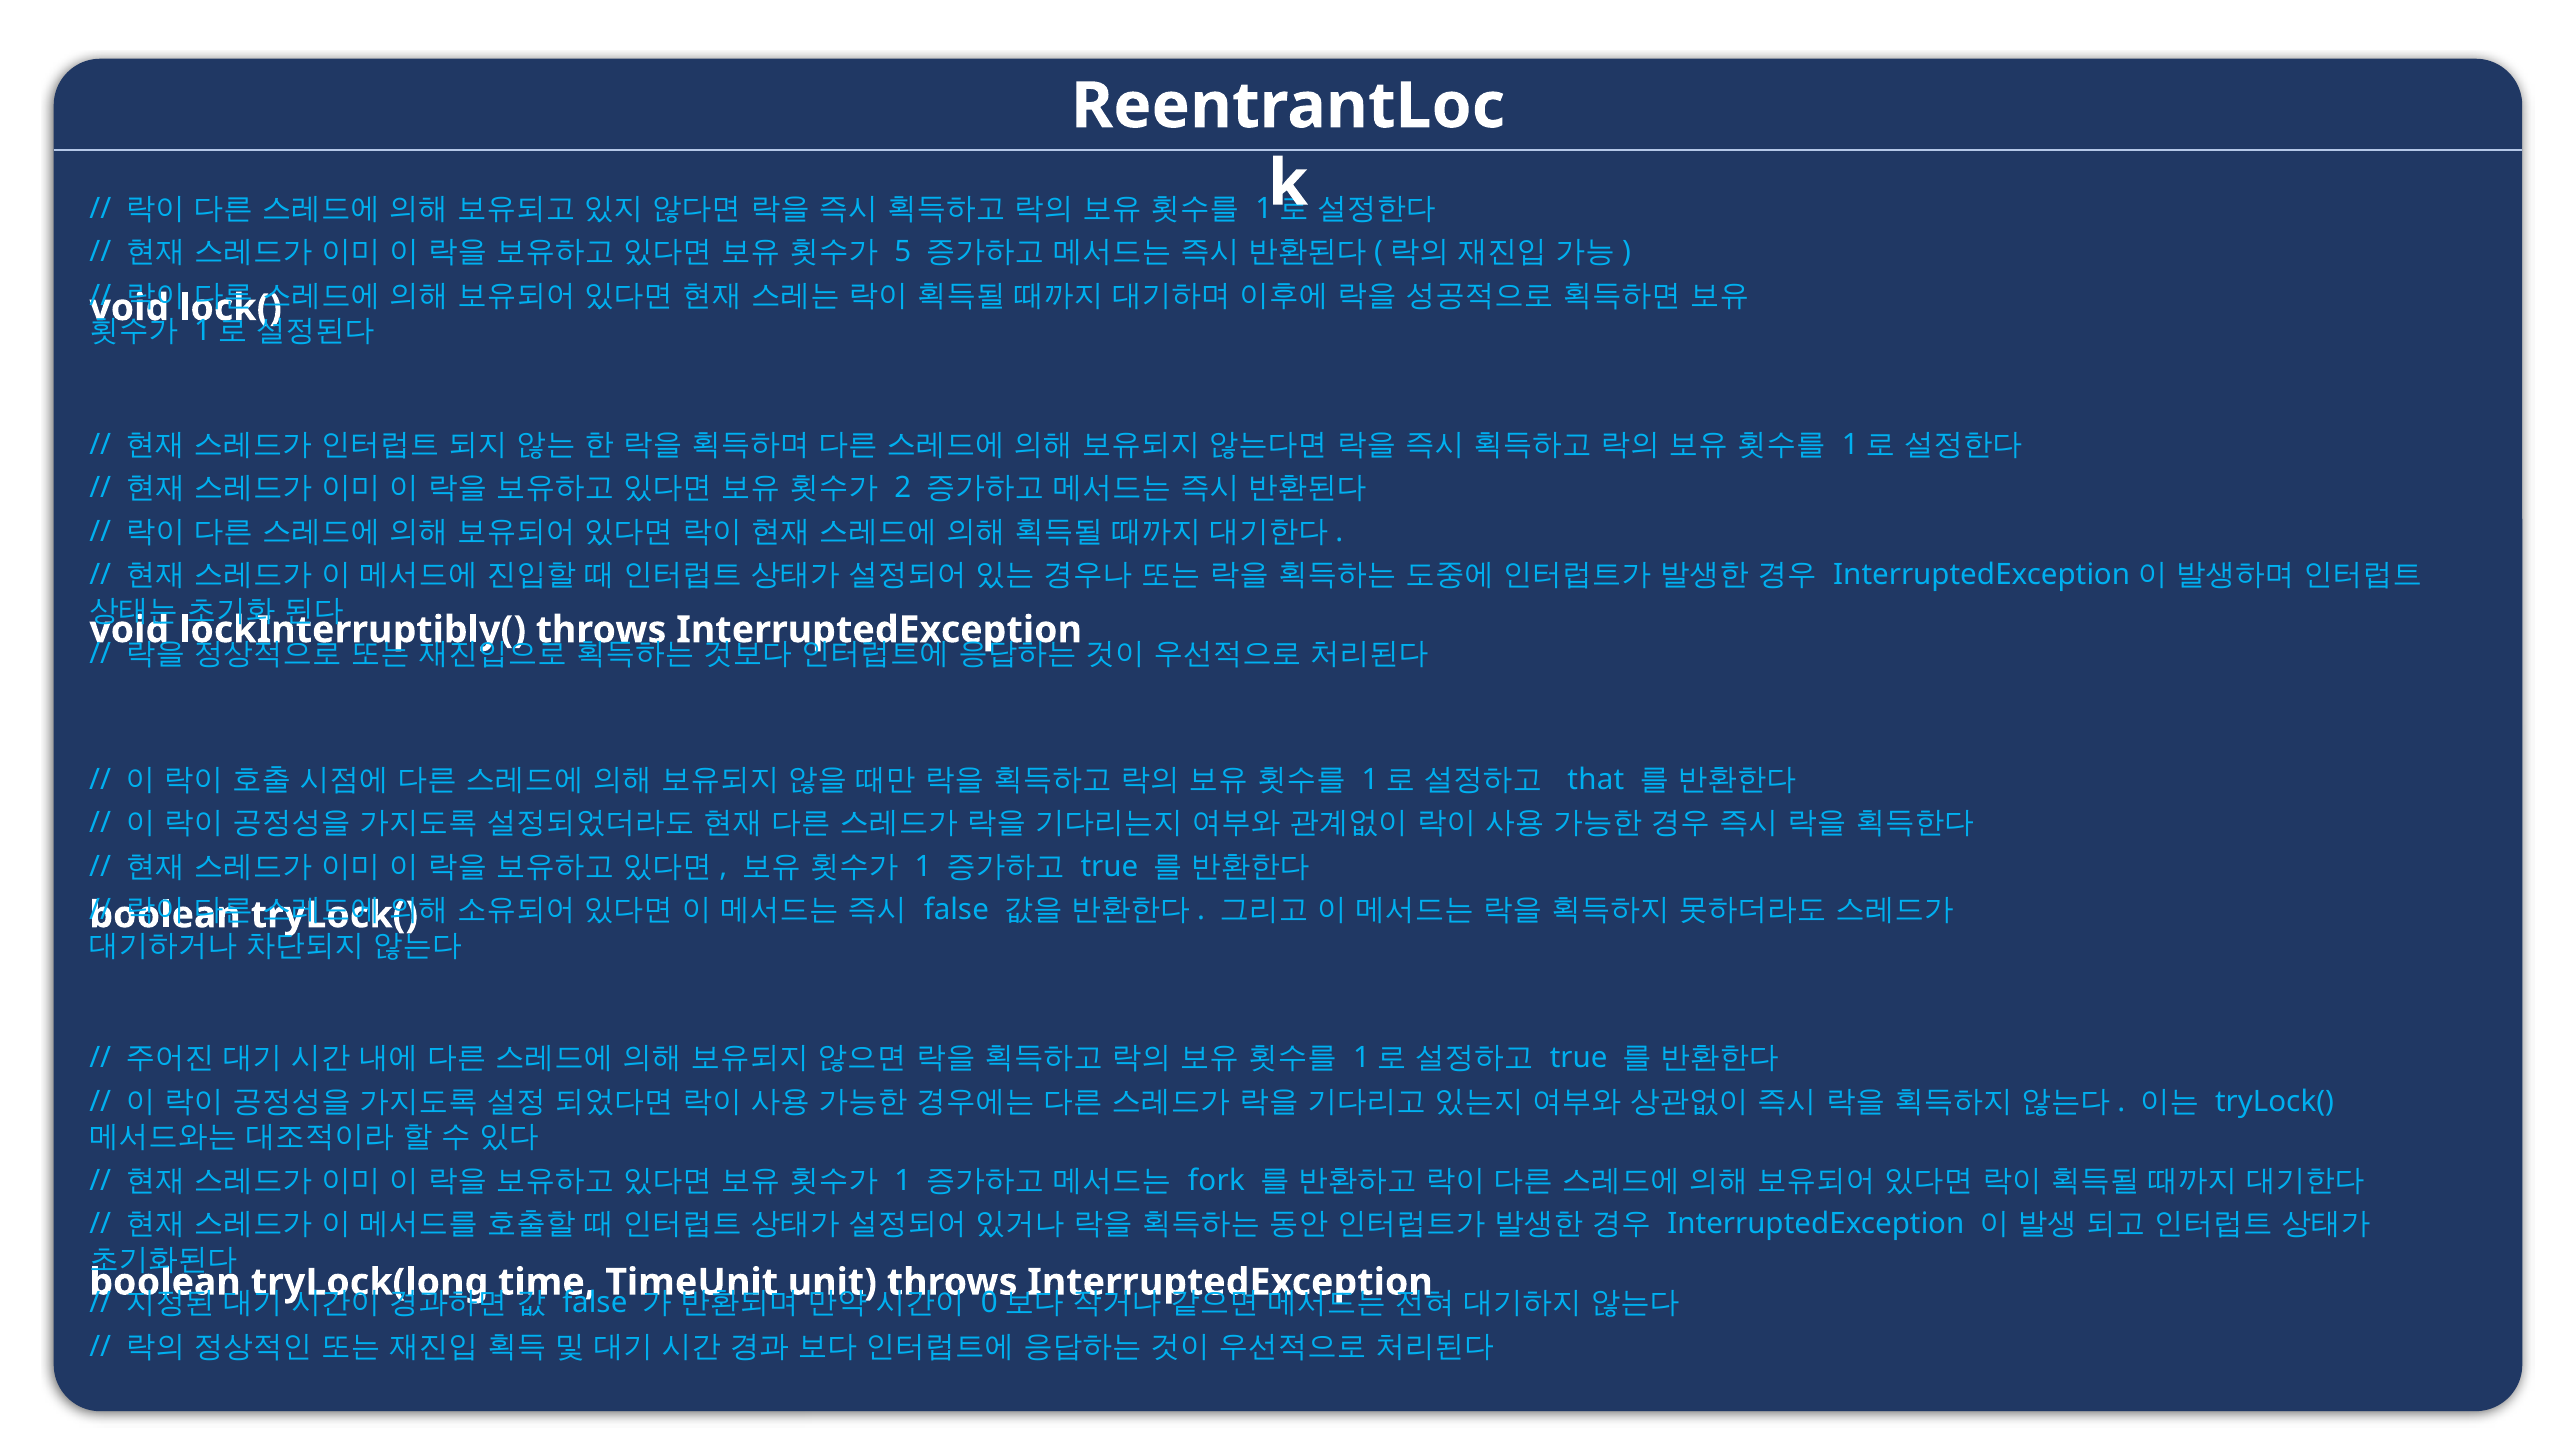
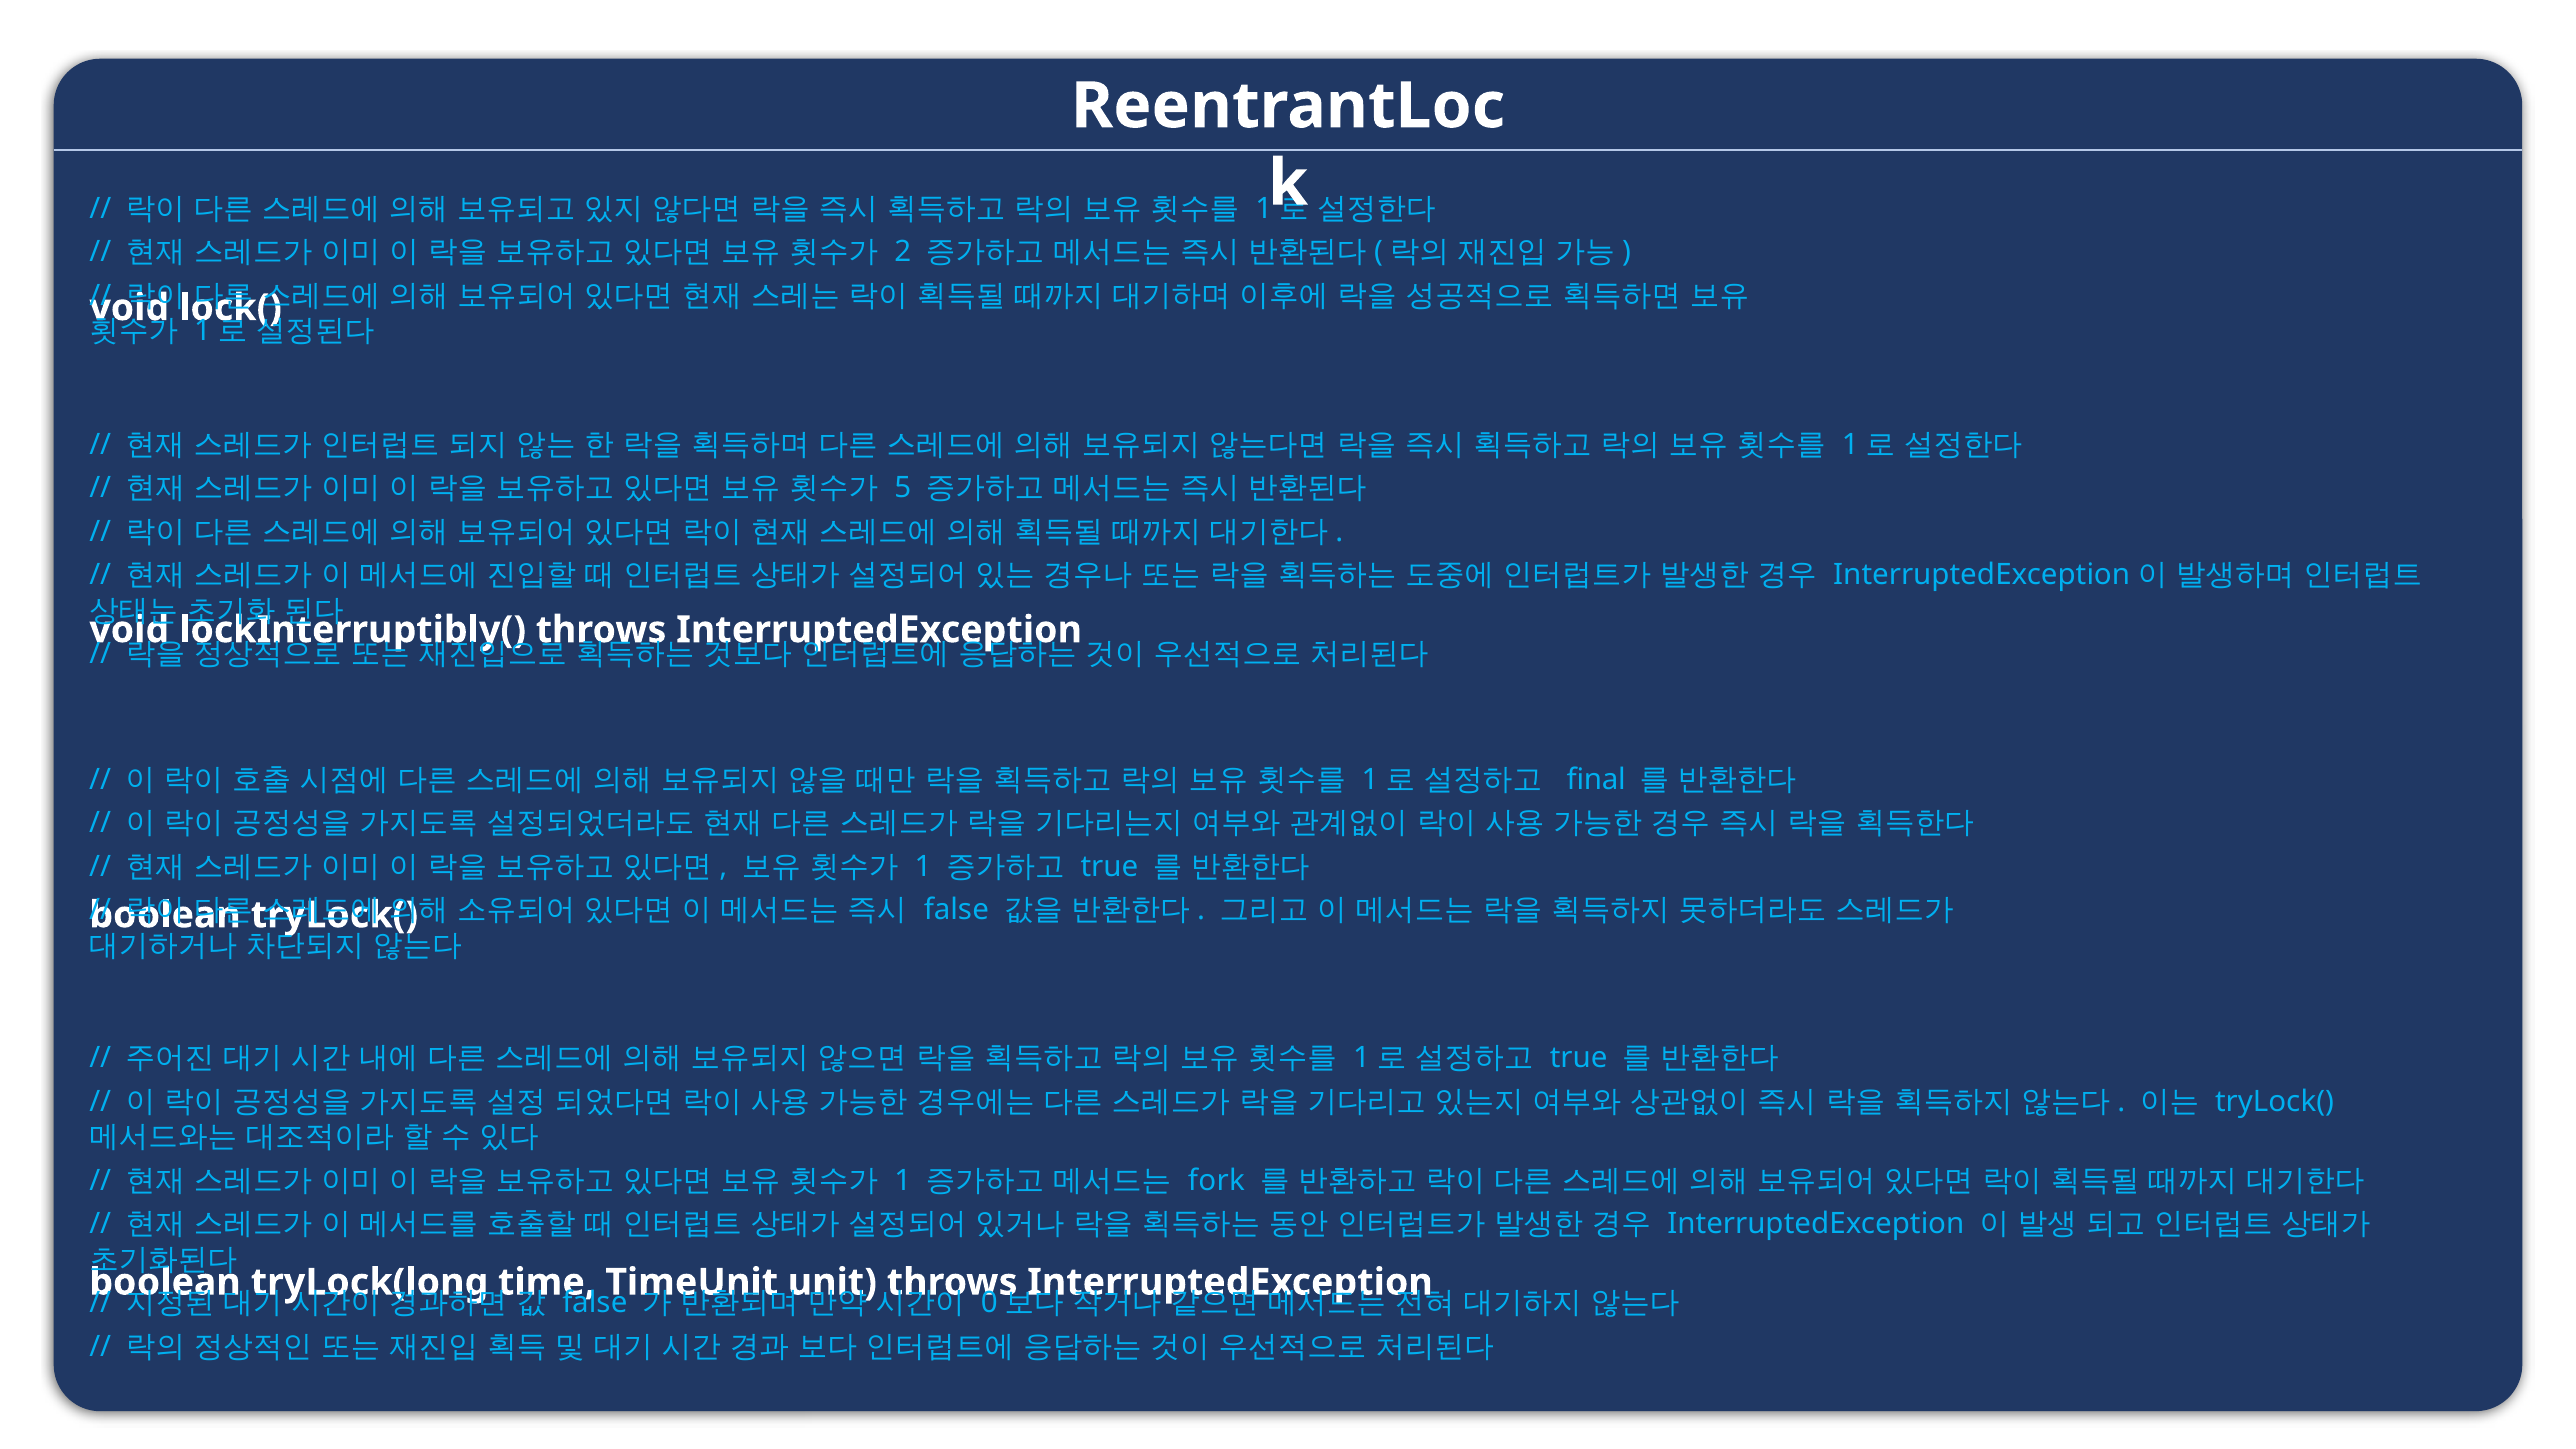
5: 5 -> 2
2: 2 -> 5
that: that -> final
